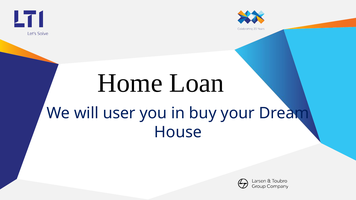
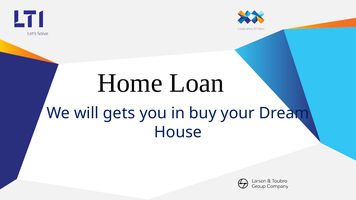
user: user -> gets
